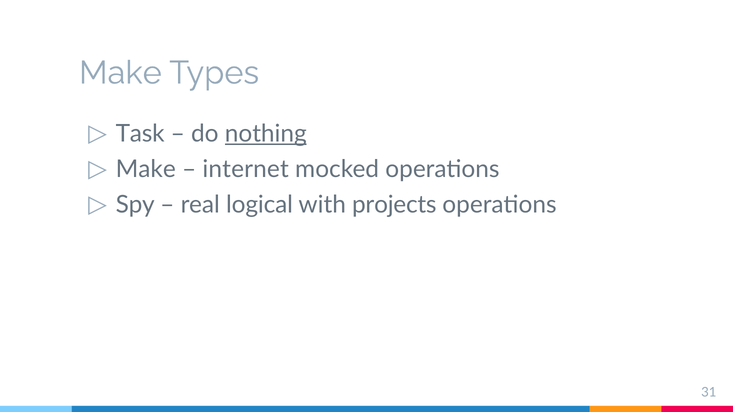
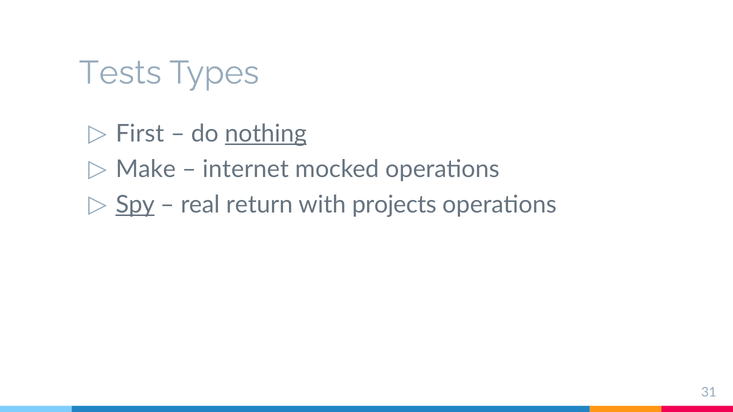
Make at (120, 73): Make -> Tests
Task: Task -> First
Spy underline: none -> present
logical: logical -> return
